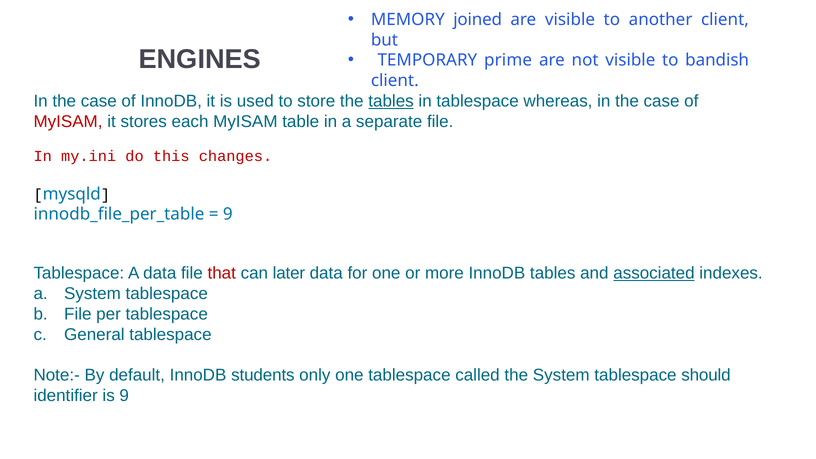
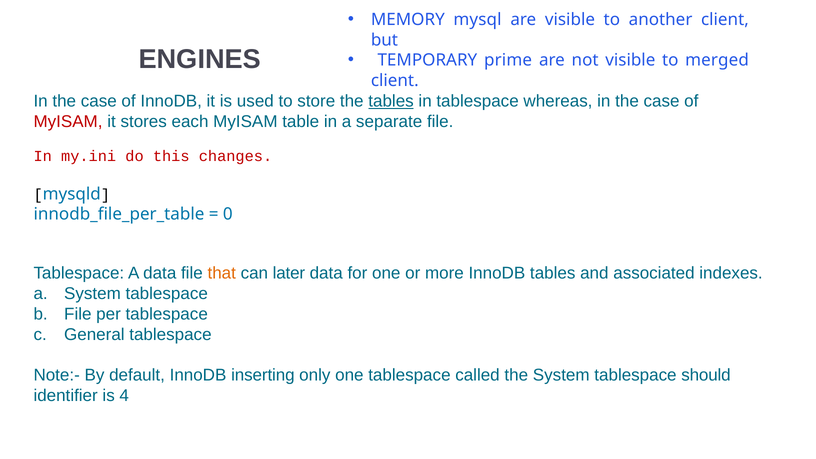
joined: joined -> mysql
bandish: bandish -> merged
9 at (228, 214): 9 -> 0
that colour: red -> orange
associated underline: present -> none
students: students -> inserting
is 9: 9 -> 4
